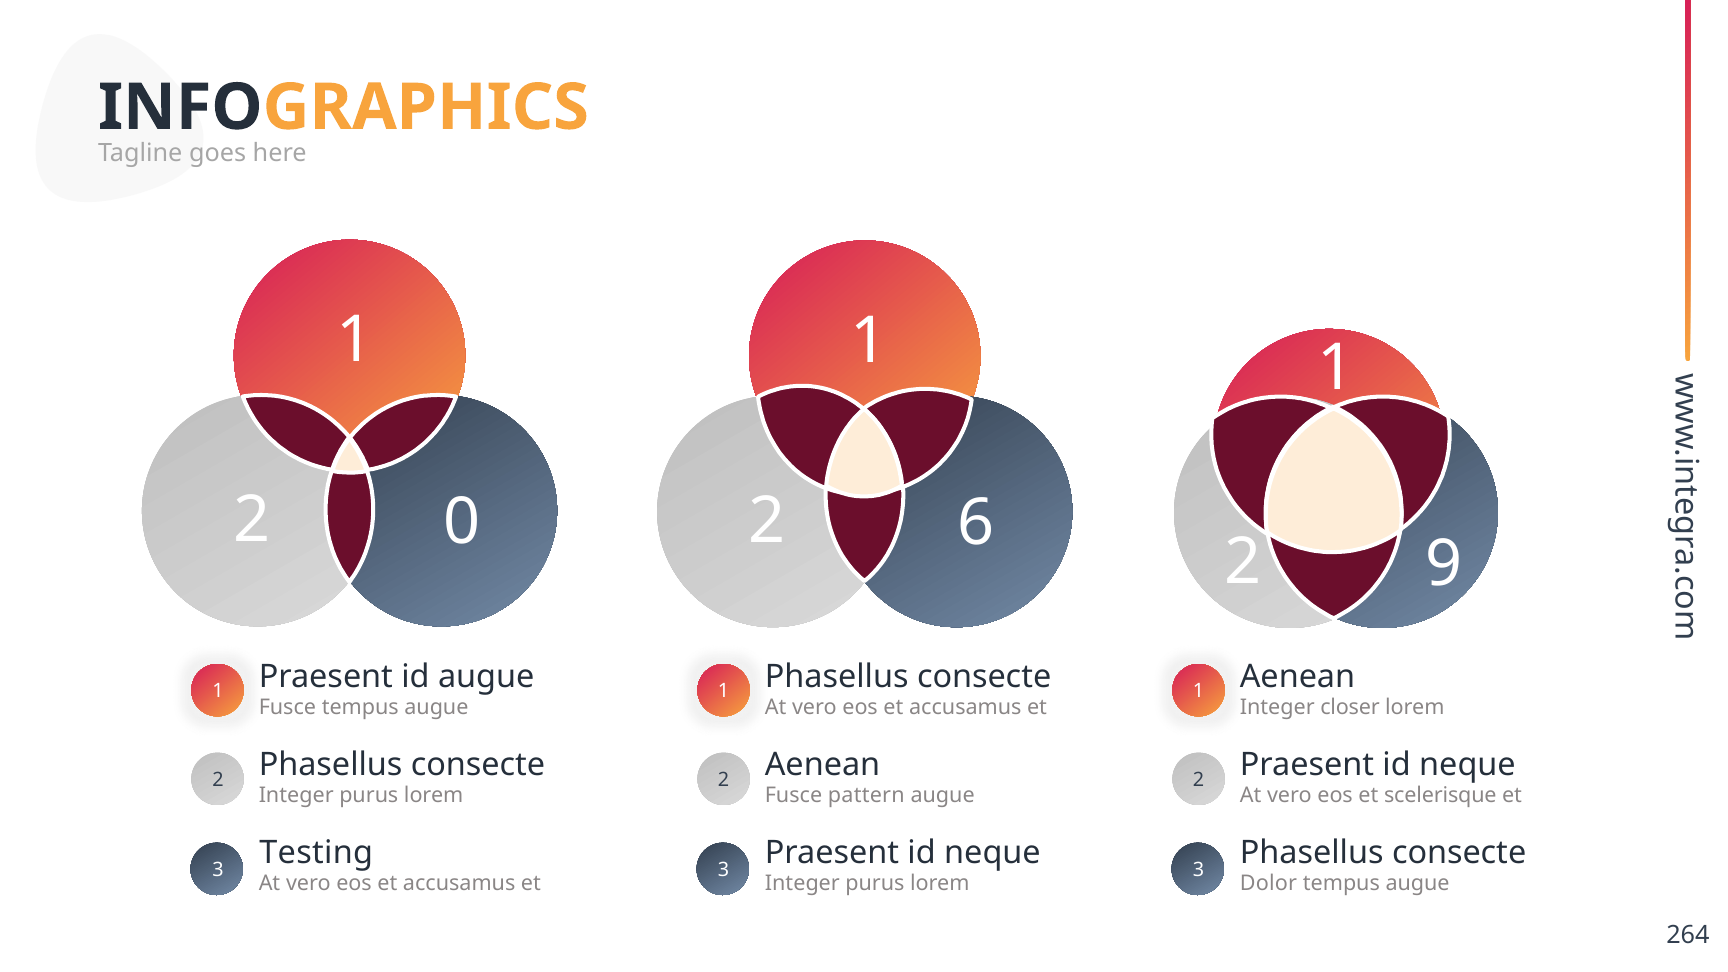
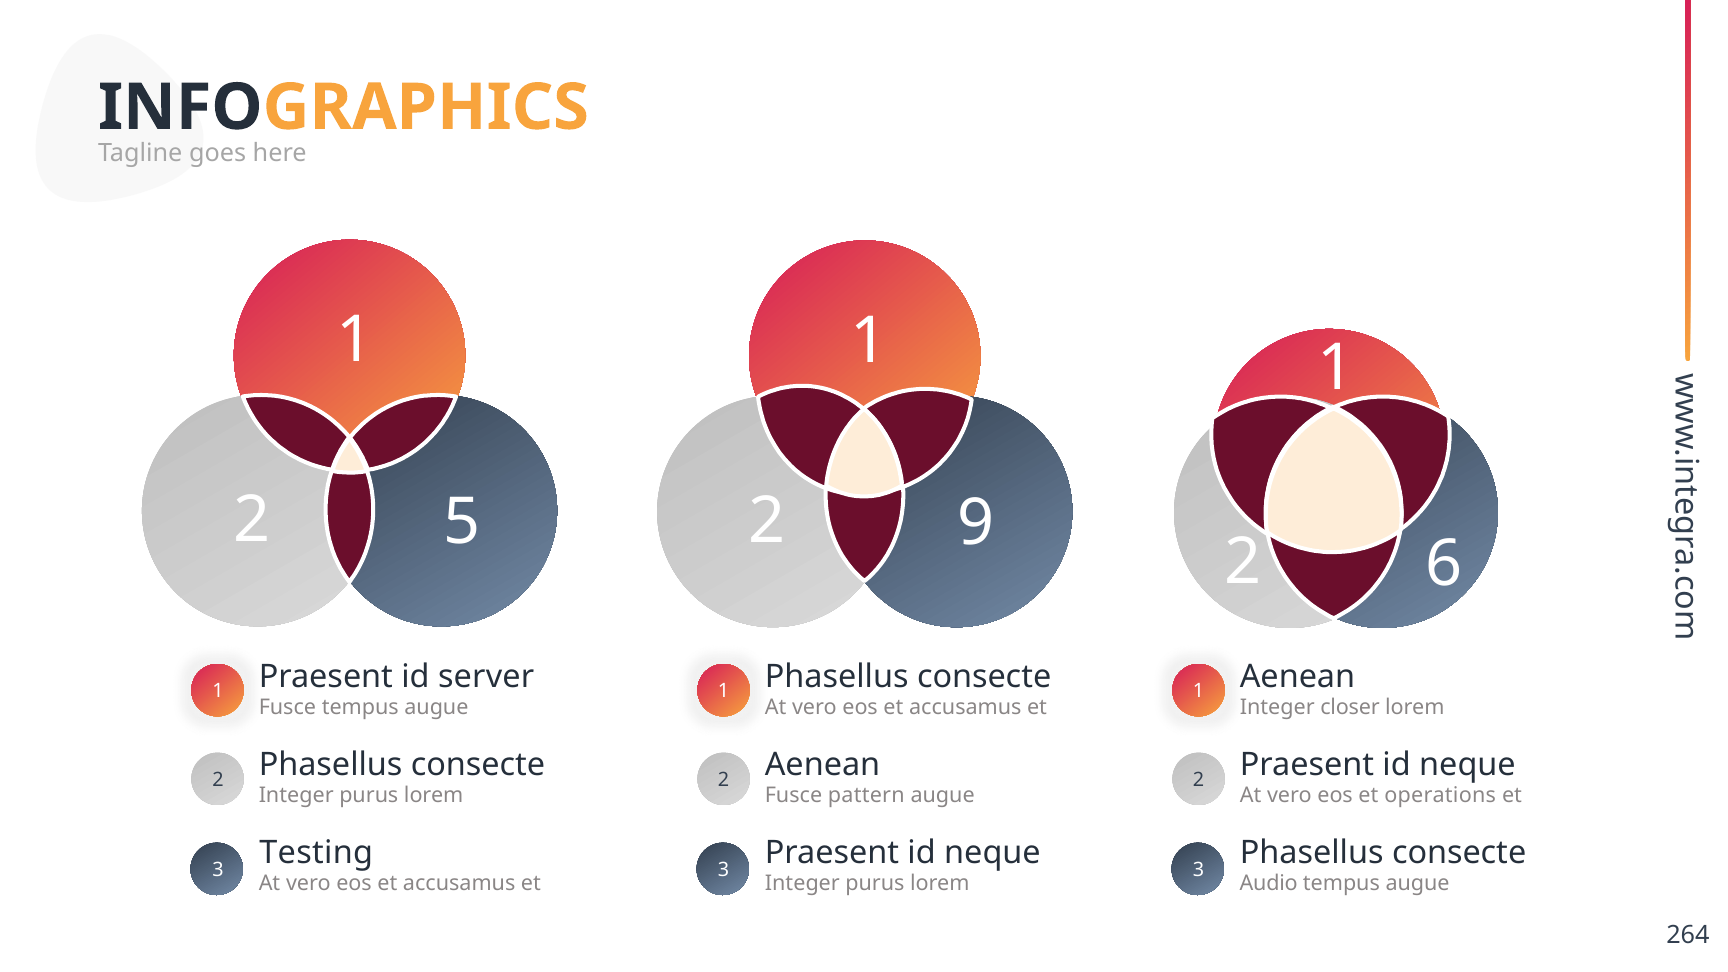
0: 0 -> 5
6: 6 -> 9
9: 9 -> 6
id augue: augue -> server
scelerisque: scelerisque -> operations
Dolor: Dolor -> Audio
